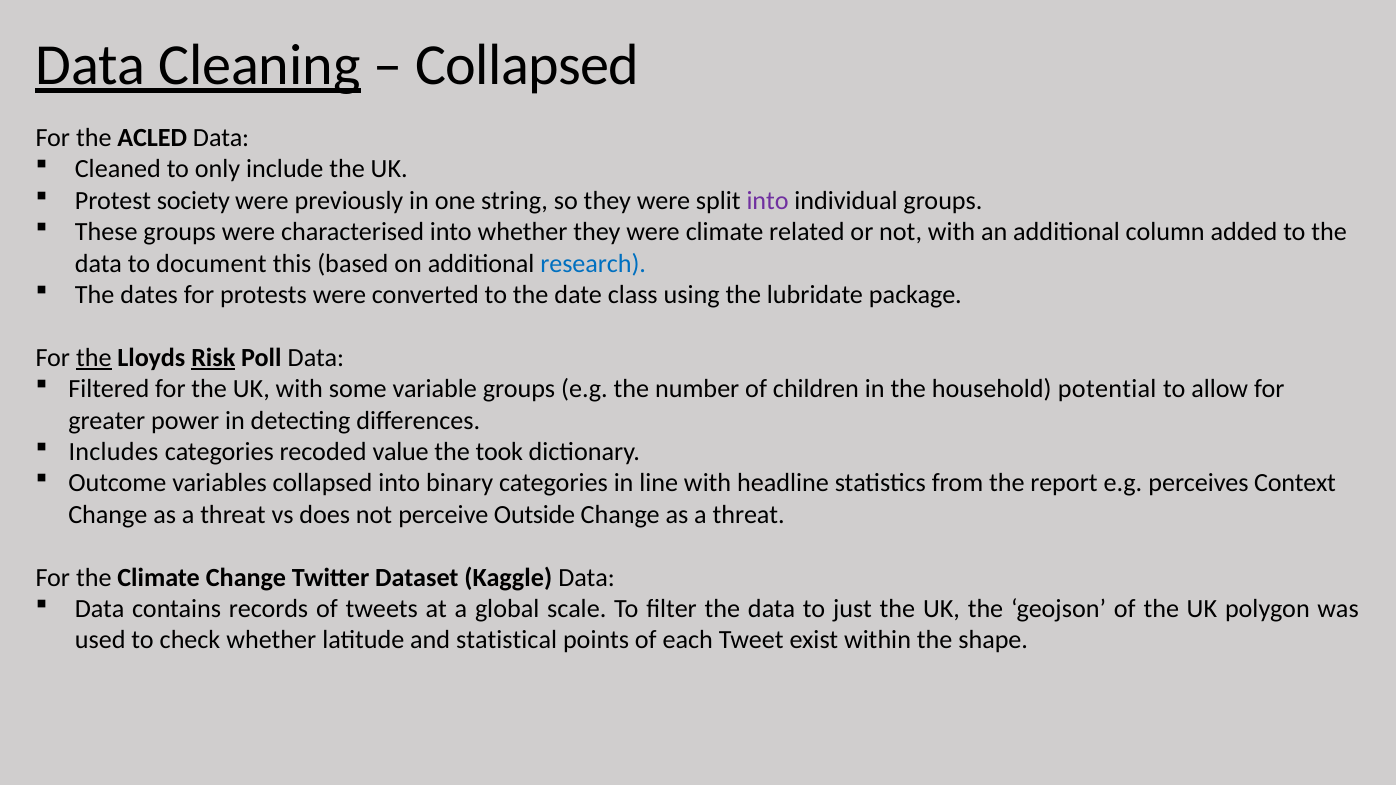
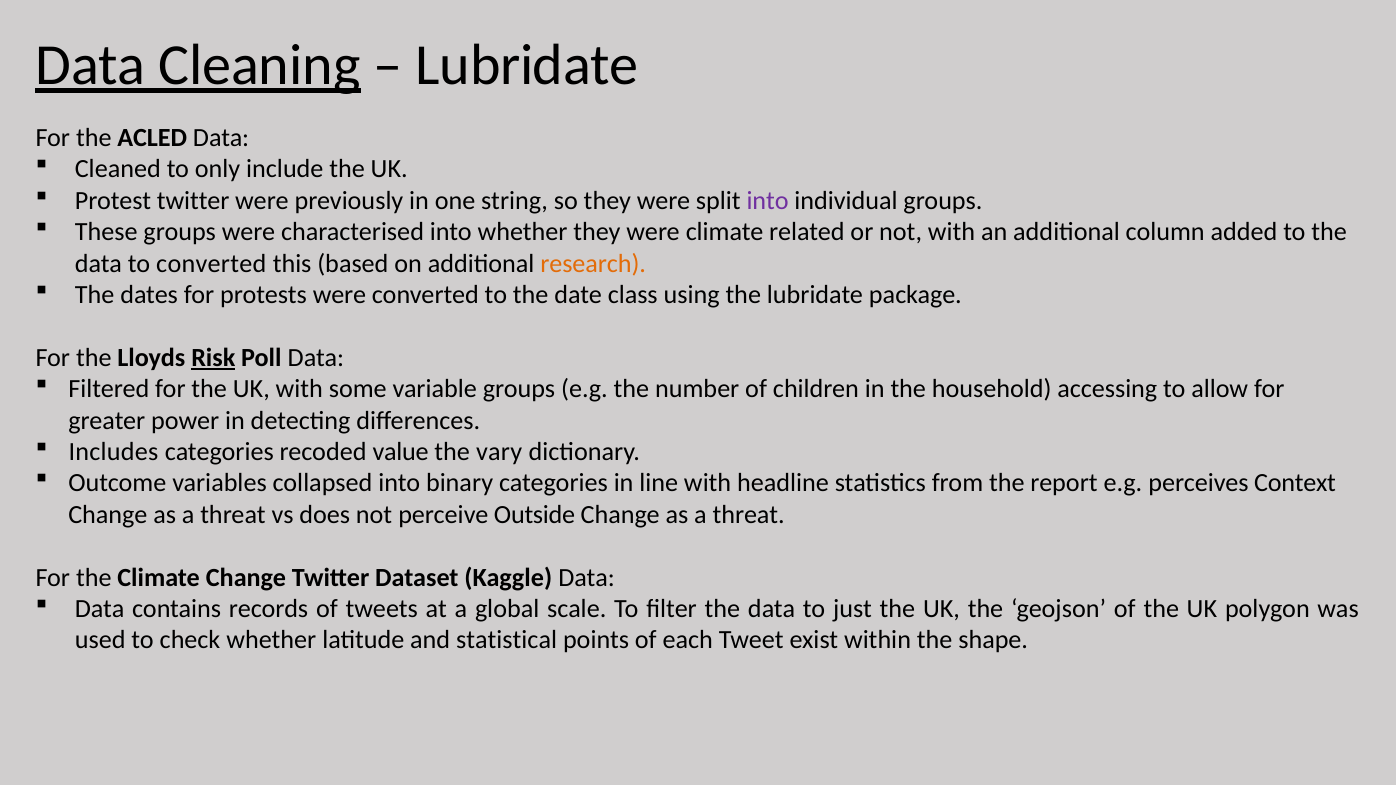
Collapsed at (527, 66): Collapsed -> Lubridate
Protest society: society -> twitter
to document: document -> converted
research colour: blue -> orange
the at (94, 358) underline: present -> none
potential: potential -> accessing
took: took -> vary
